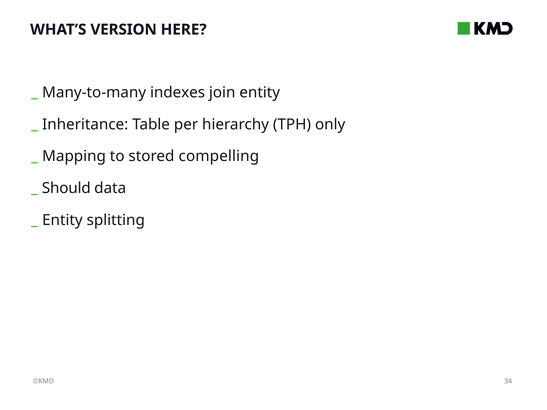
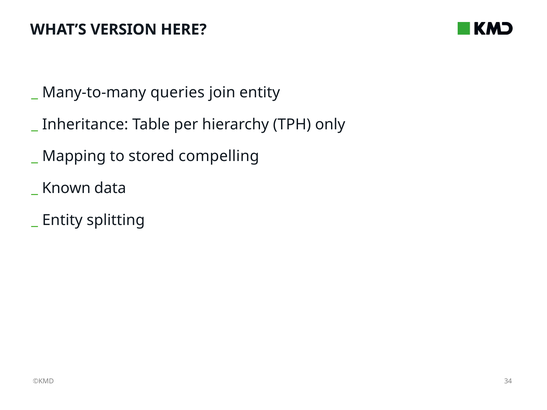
indexes: indexes -> queries
Should: Should -> Known
